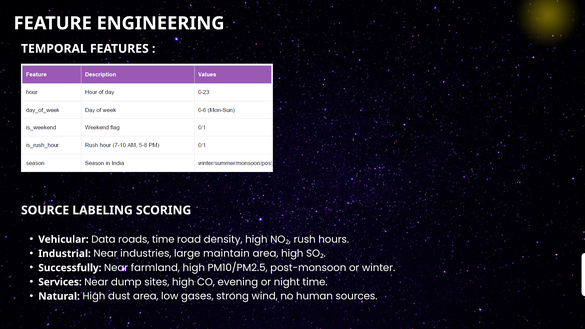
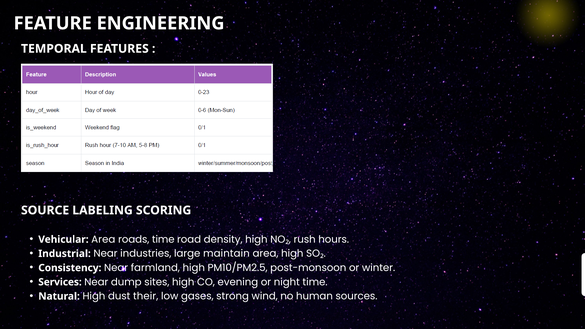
Vehicular Data: Data -> Area
Successfully: Successfully -> Consistency
dust area: area -> their
